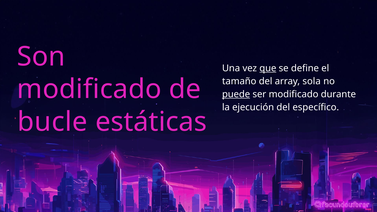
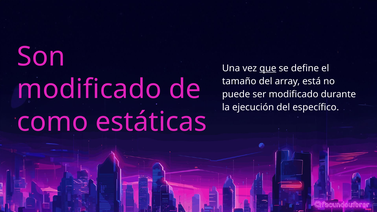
sola: sola -> está
puede underline: present -> none
bucle: bucle -> como
